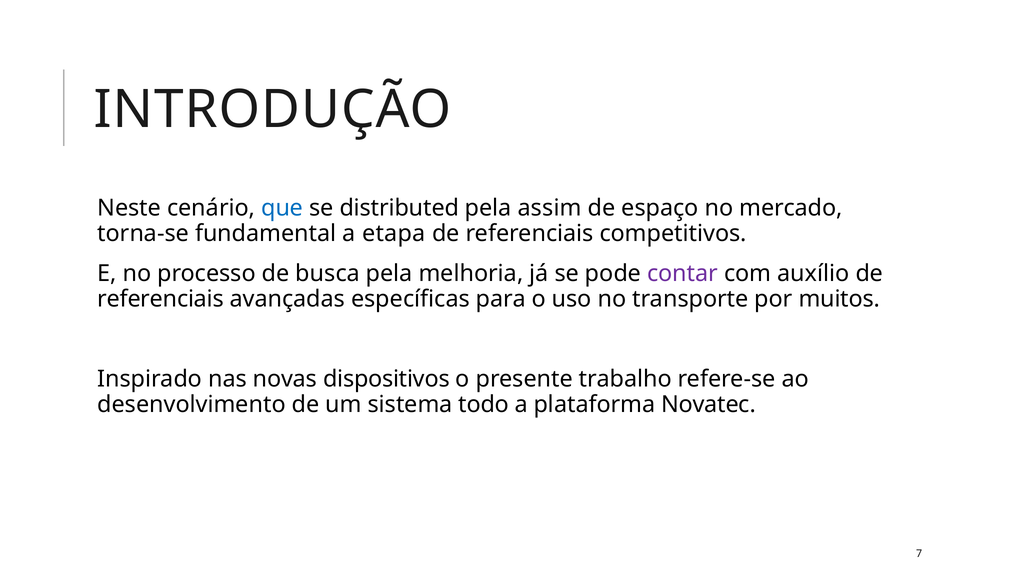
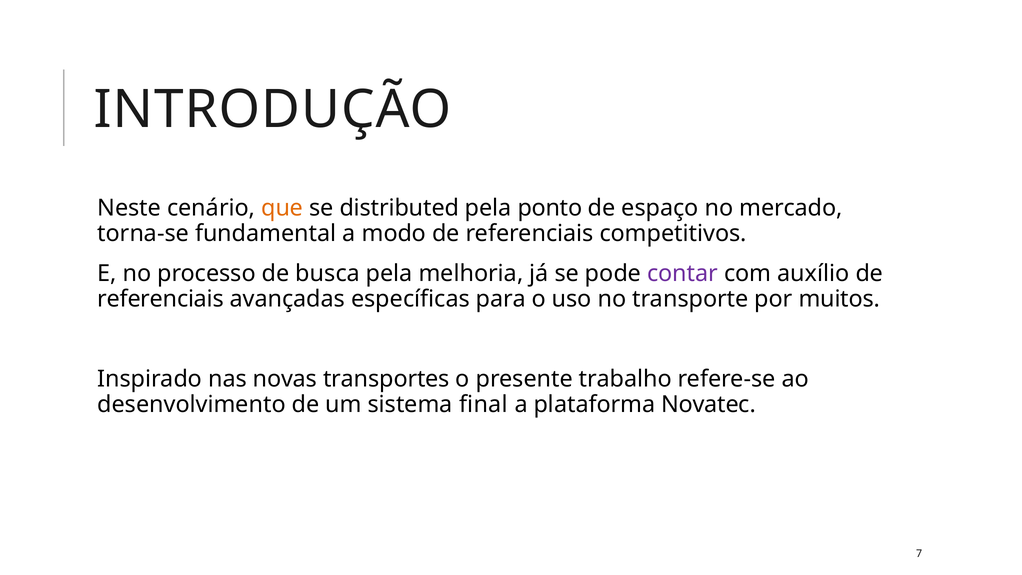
que colour: blue -> orange
assim: assim -> ponto
etapa: etapa -> modo
dispositivos: dispositivos -> transportes
todo: todo -> final
